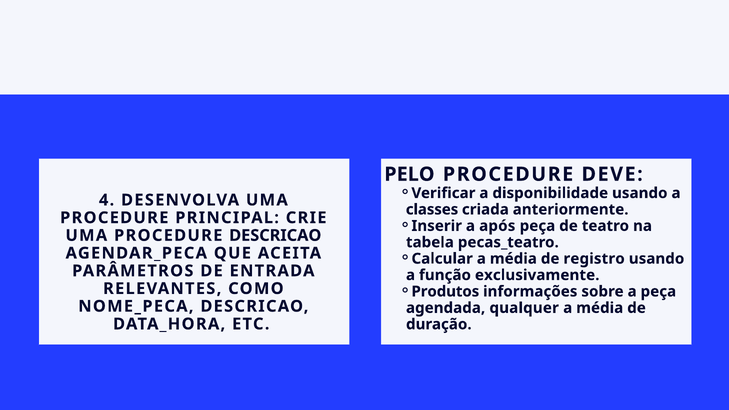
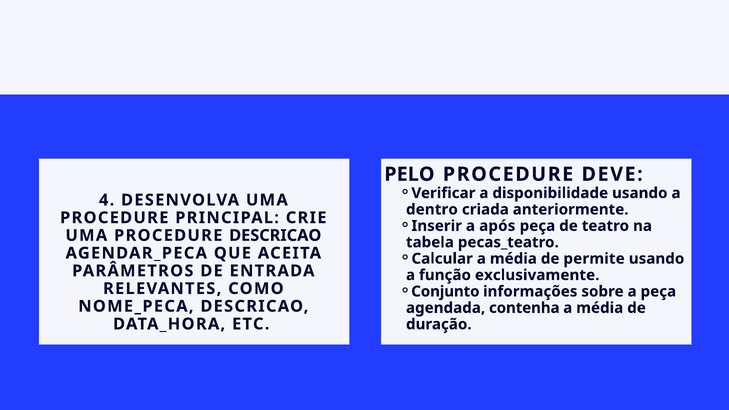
classes: classes -> dentro
registro: registro -> permite
Produtos: Produtos -> Conjunto
qualquer: qualquer -> contenha
